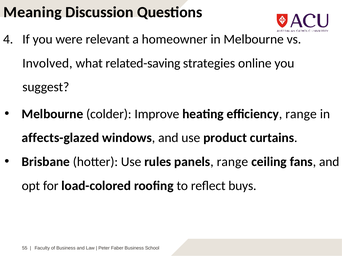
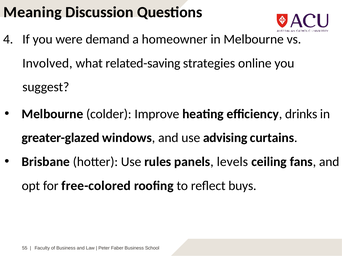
relevant: relevant -> demand
efficiency range: range -> drinks
affects-glazed: affects-glazed -> greater-glazed
product: product -> advising
panels range: range -> levels
load-colored: load-colored -> free-colored
